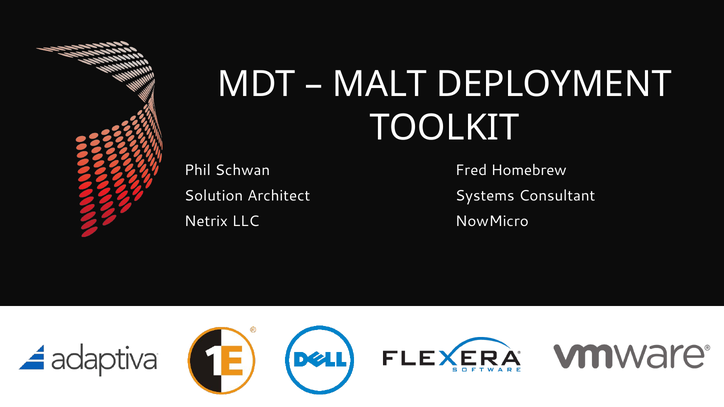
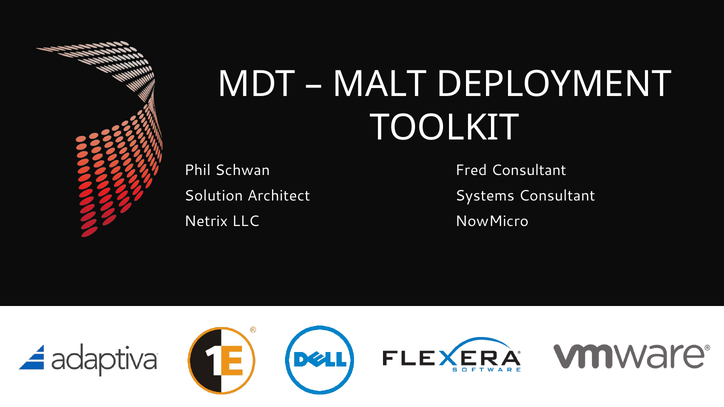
Fred Homebrew: Homebrew -> Consultant
